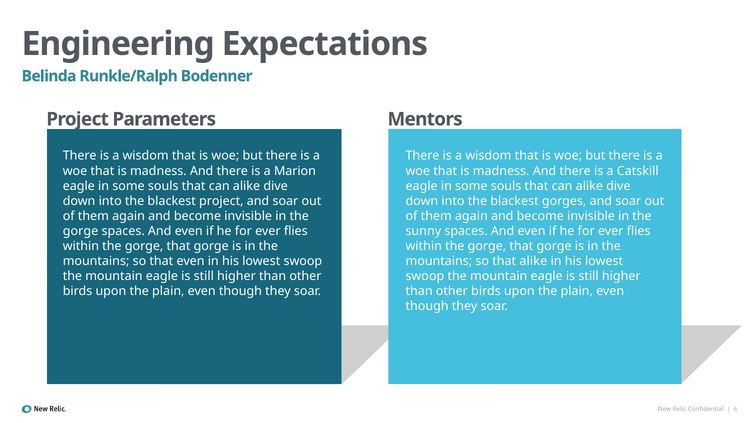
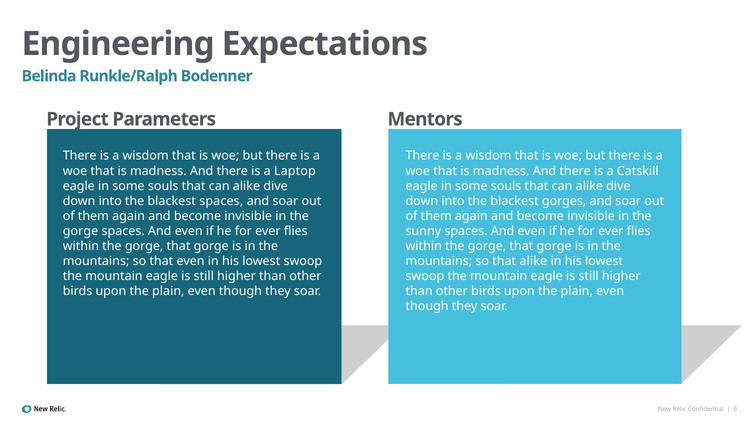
Marion: Marion -> Laptop
blackest project: project -> spaces
